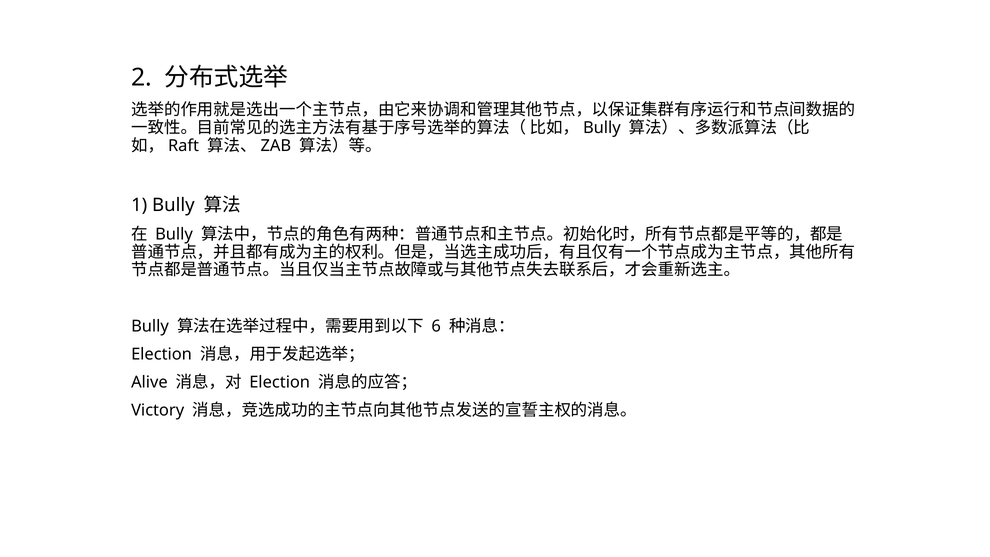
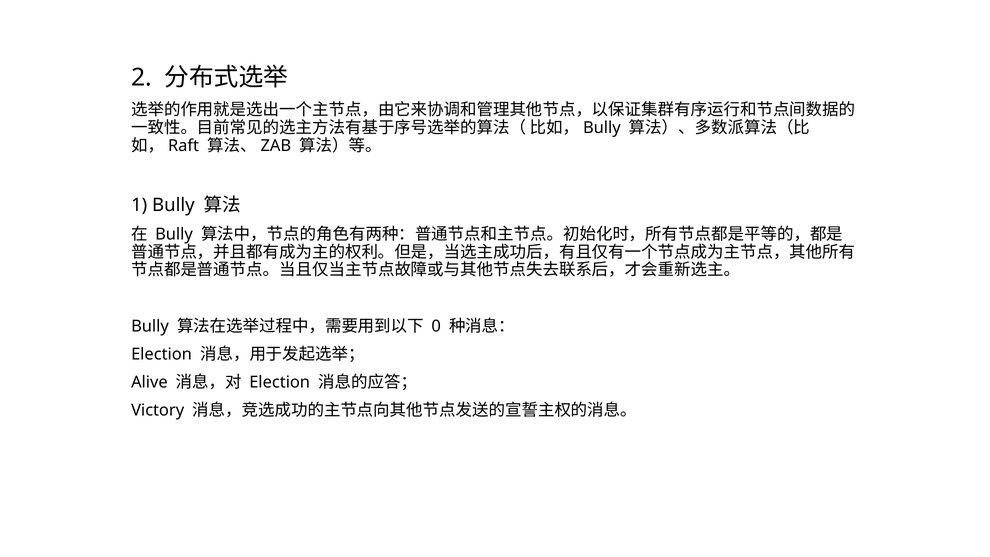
6: 6 -> 0
